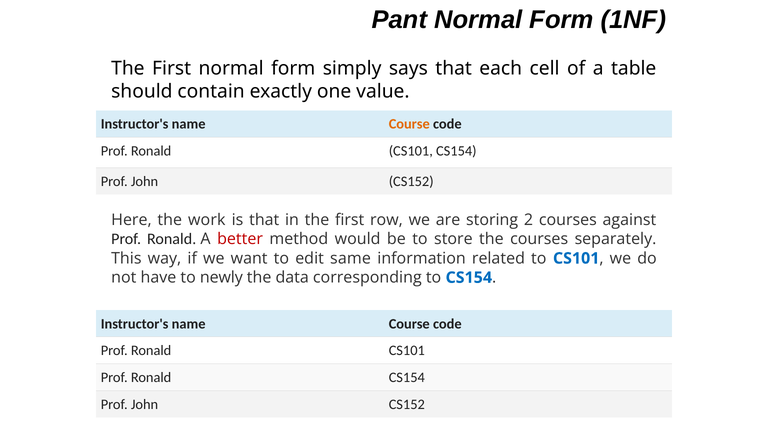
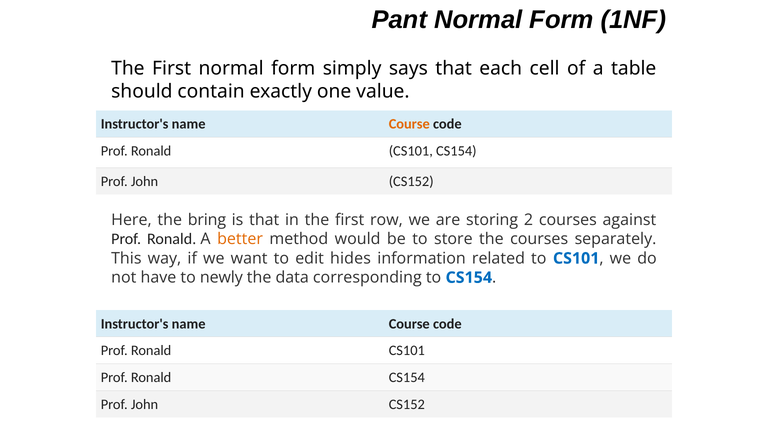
work: work -> bring
better colour: red -> orange
same: same -> hides
